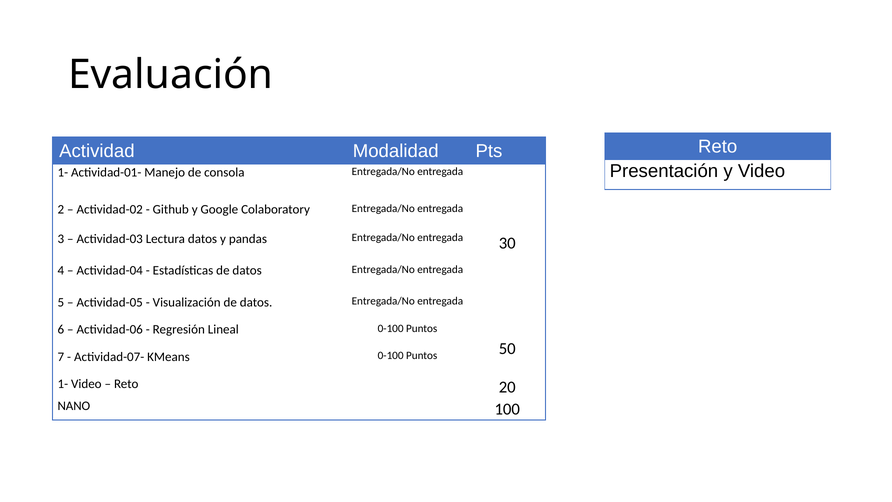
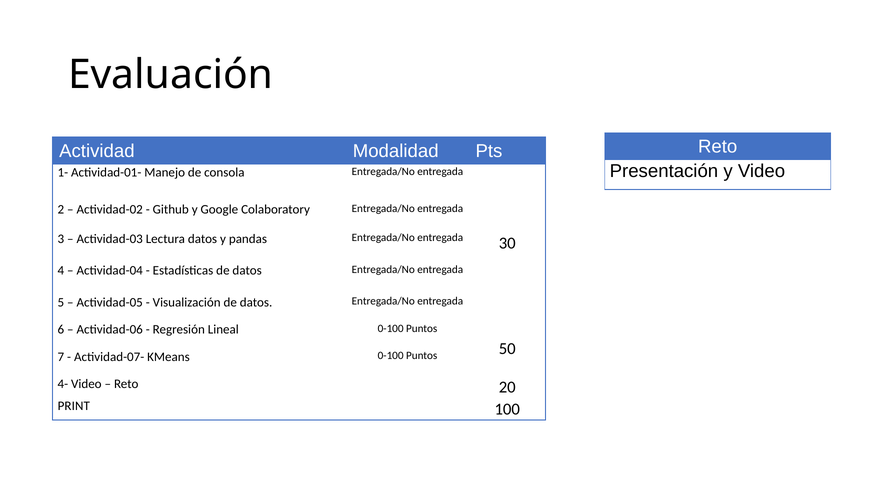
1- at (63, 384): 1- -> 4-
NANO: NANO -> PRINT
